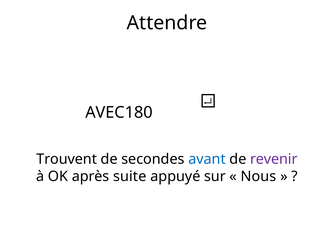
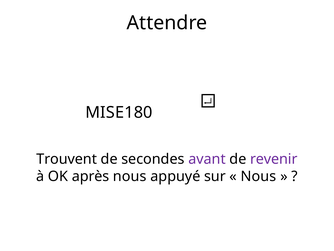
AVEC180: AVEC180 -> MISE180
avant colour: blue -> purple
après suite: suite -> nous
